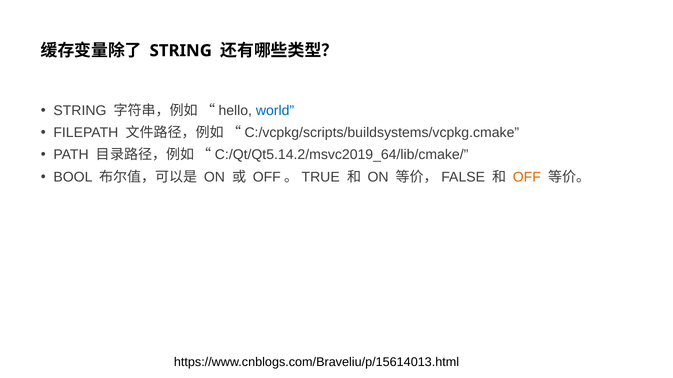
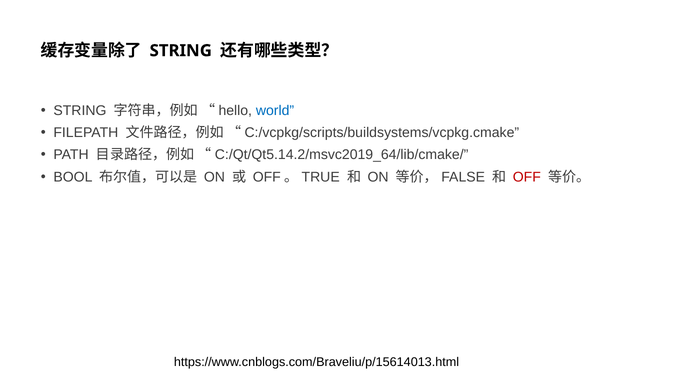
OFF colour: orange -> red
